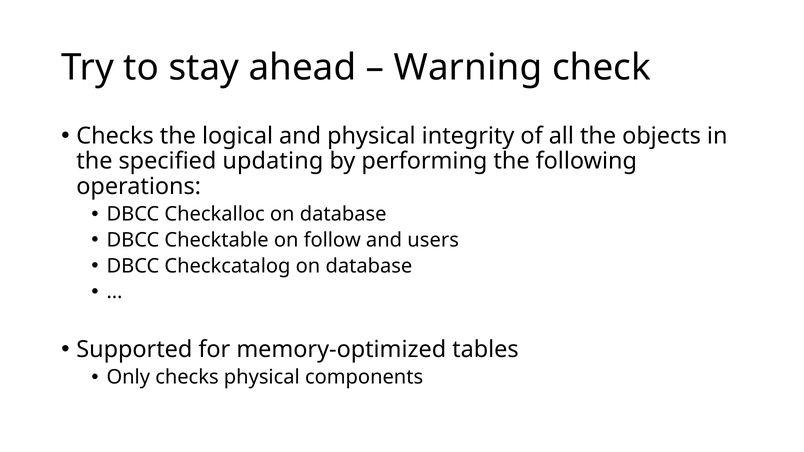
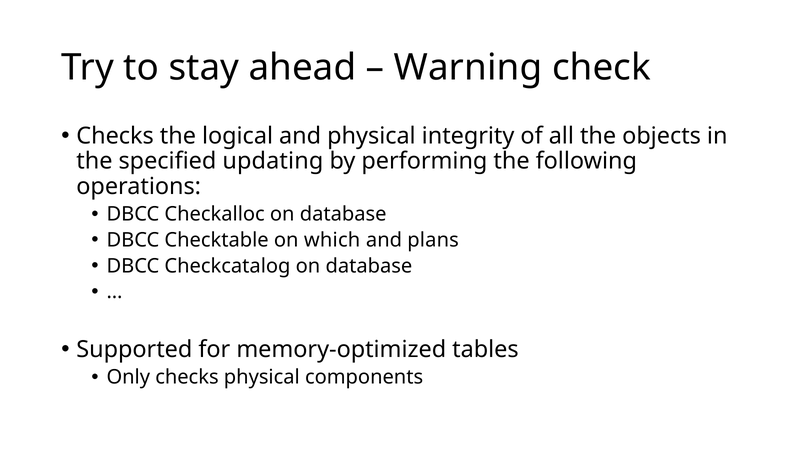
follow: follow -> which
users: users -> plans
